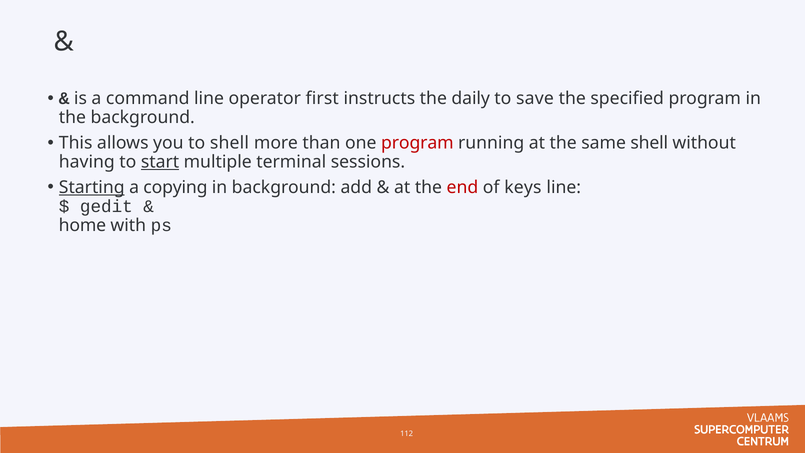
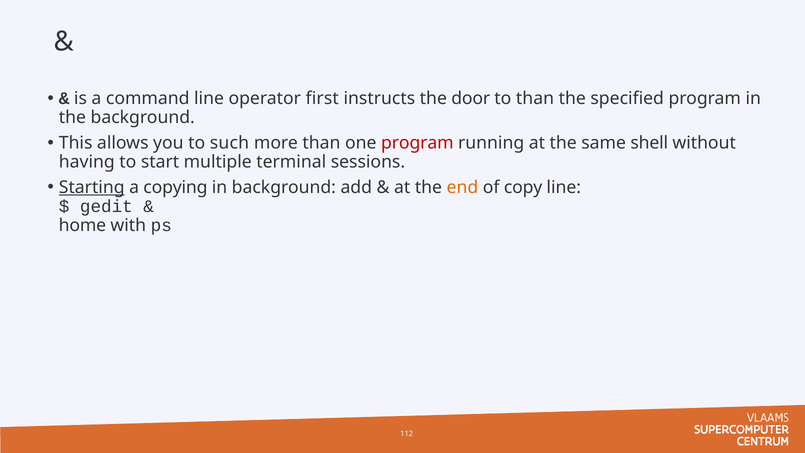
daily: daily -> door
to save: save -> than
to shell: shell -> such
start underline: present -> none
end colour: red -> orange
keys: keys -> copy
